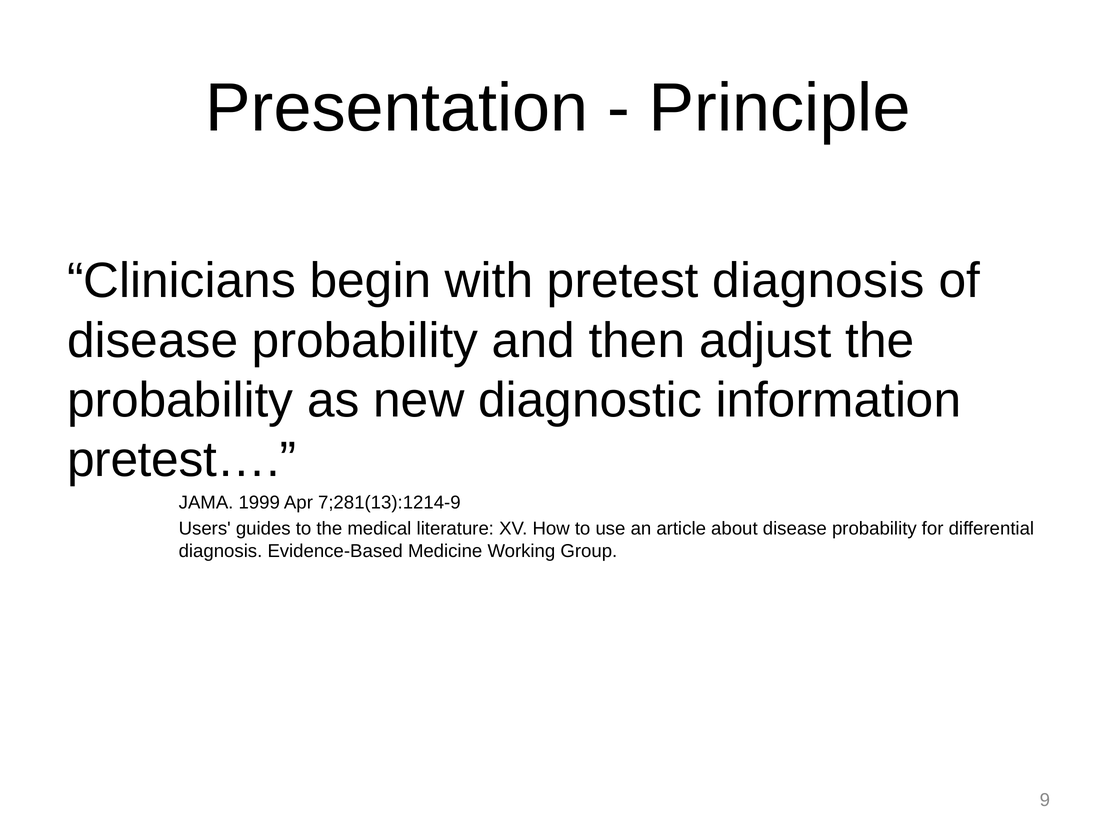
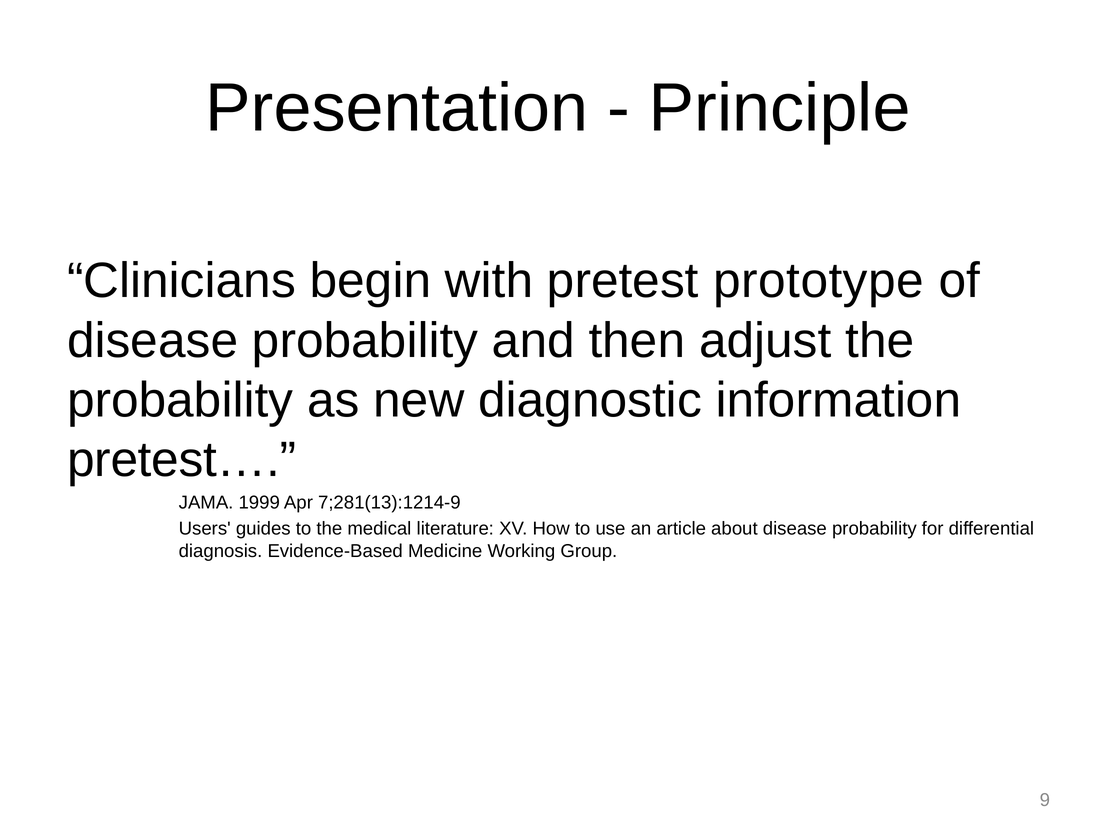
pretest diagnosis: diagnosis -> prototype
